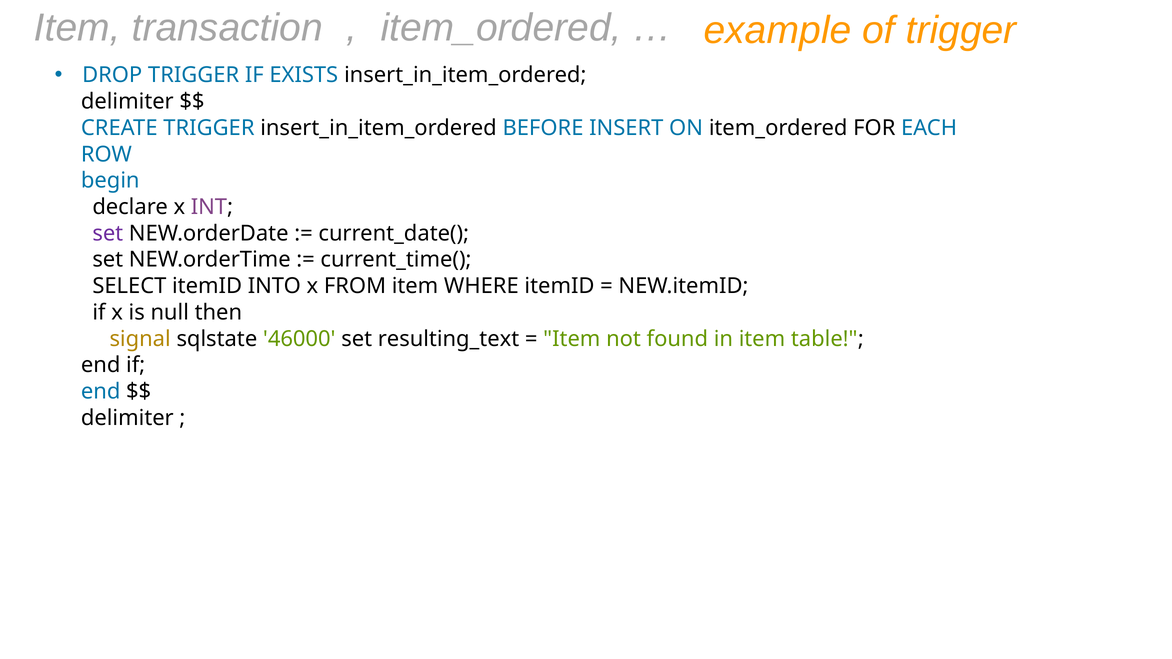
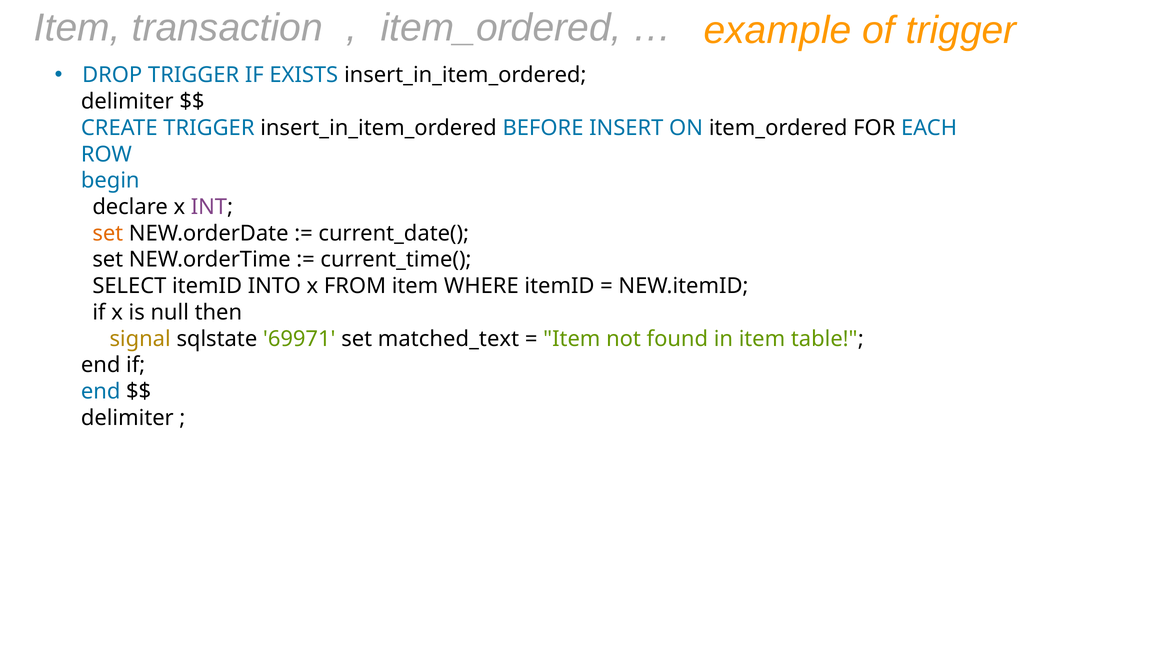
set at (108, 233) colour: purple -> orange
46000: 46000 -> 69971
resulting_text: resulting_text -> matched_text
